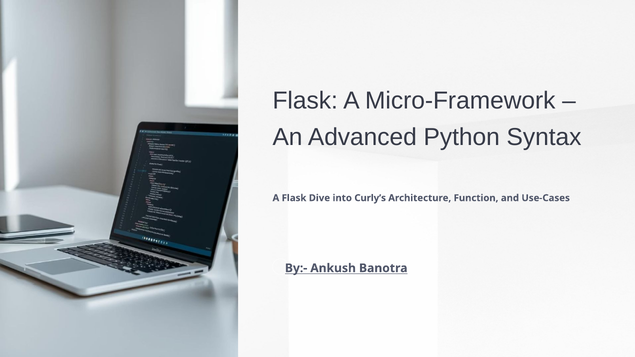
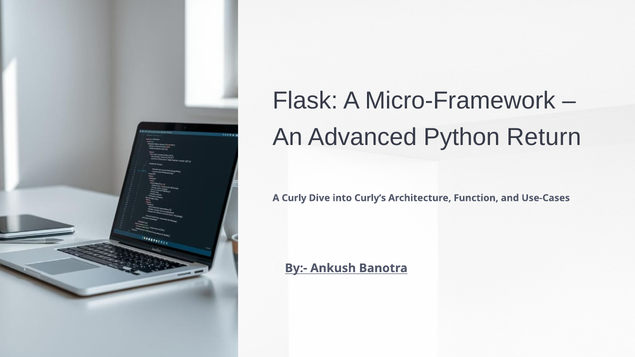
Syntax: Syntax -> Return
A Flask: Flask -> Curly
